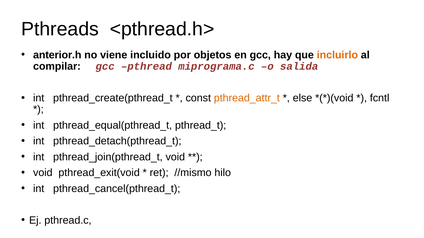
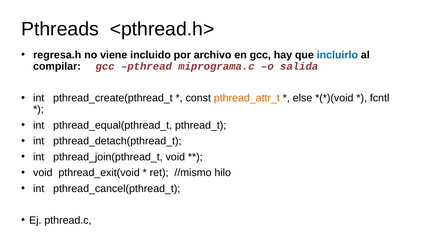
anterior.h: anterior.h -> regresa.h
objetos: objetos -> archivo
incluirlo colour: orange -> blue
